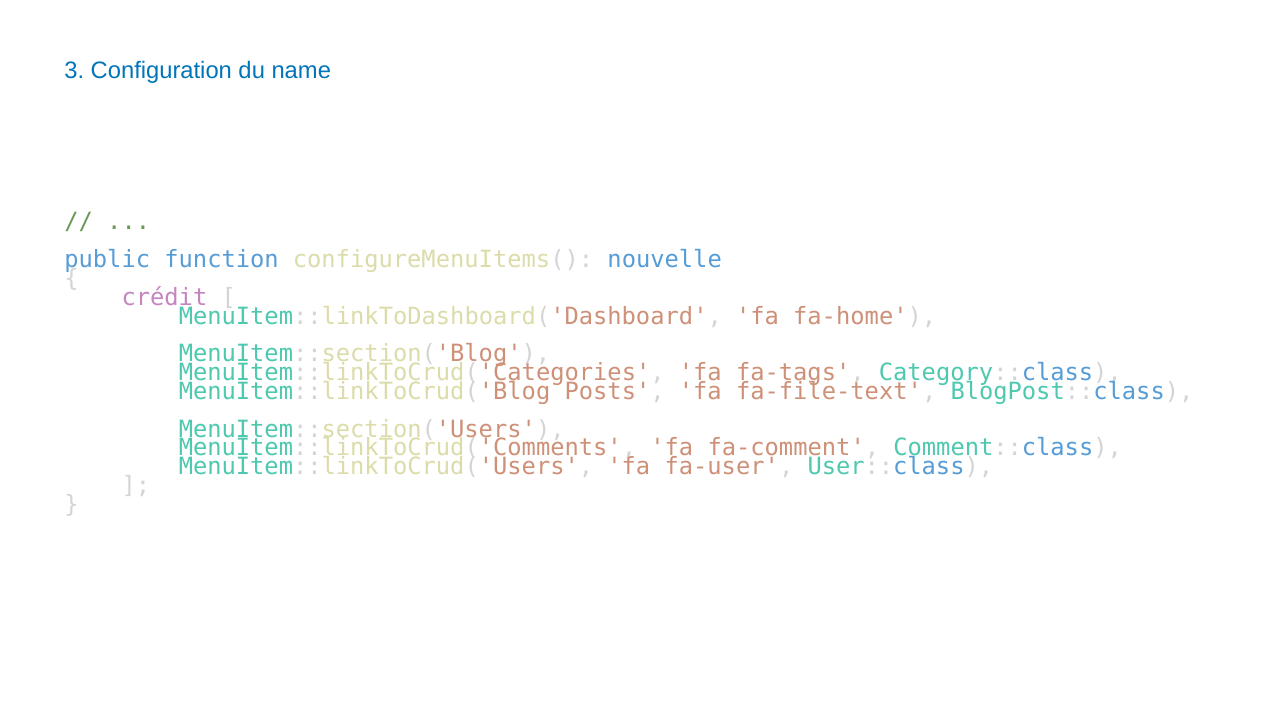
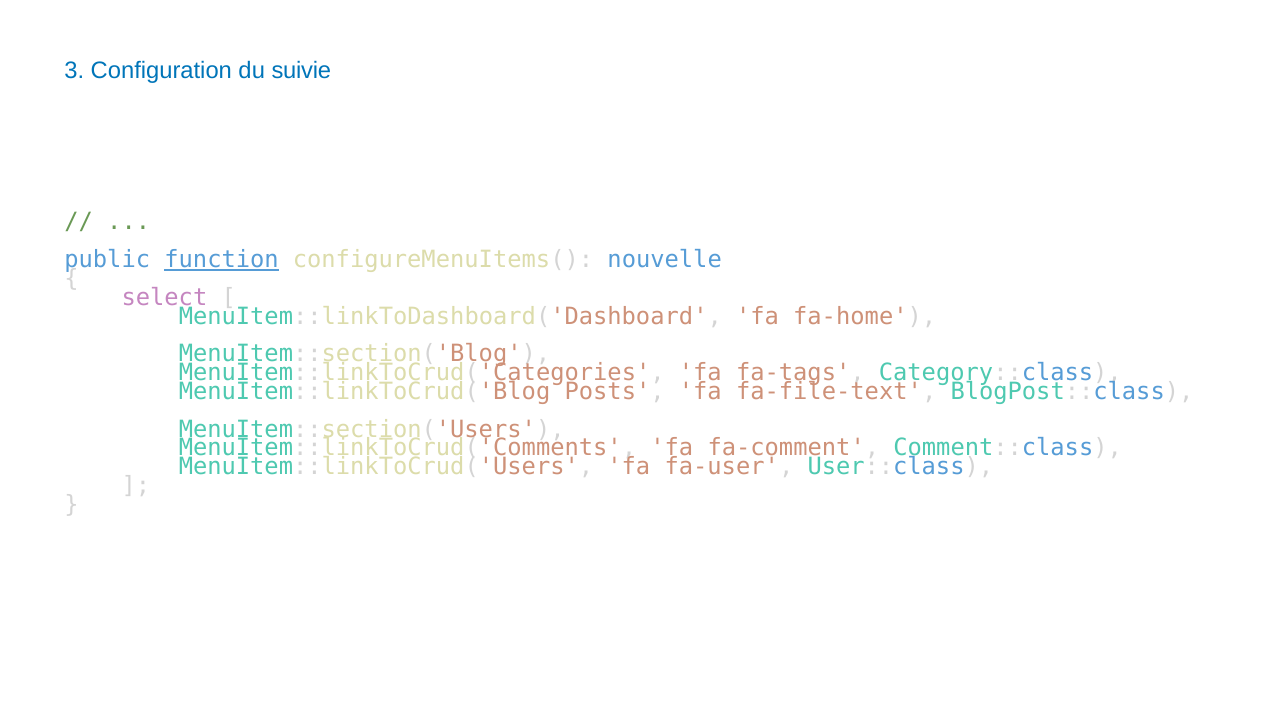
name: name -> suivie
function underline: none -> present
crédit: crédit -> select
